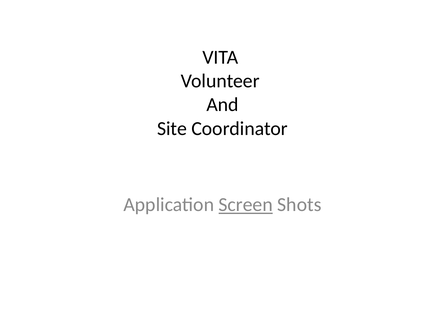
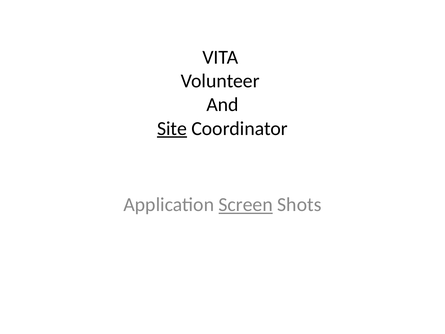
Site underline: none -> present
